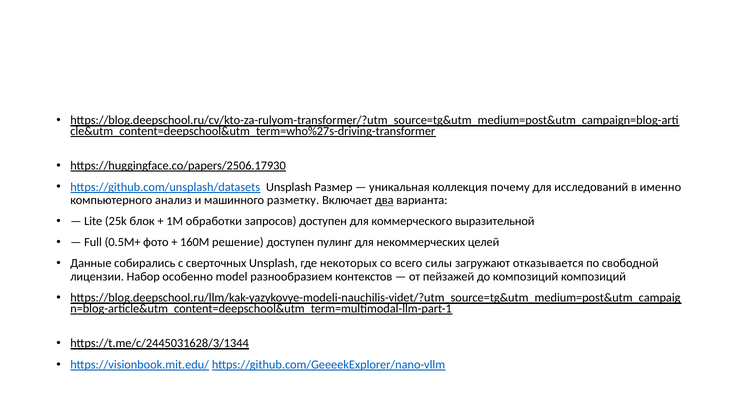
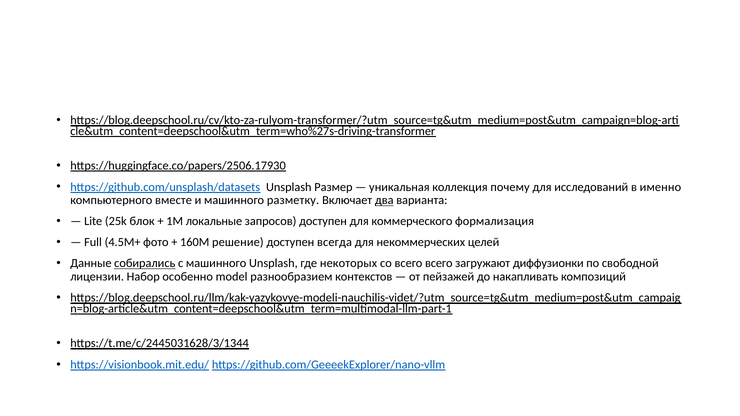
анализ: анализ -> вместе
обработки: обработки -> локальные
выразительной: выразительной -> формализация
0.5M+: 0.5M+ -> 4.5M+
пулинг: пулинг -> всегда
собирались underline: none -> present
с сверточных: сверточных -> машинного
всего силы: силы -> всего
отказывается: отказывается -> диффузионки
до композиций: композиций -> накапливать
